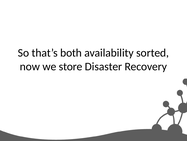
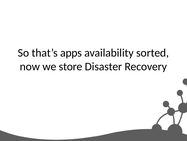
both: both -> apps
